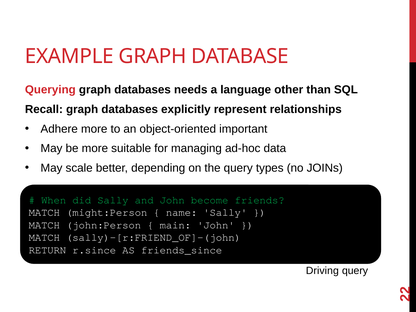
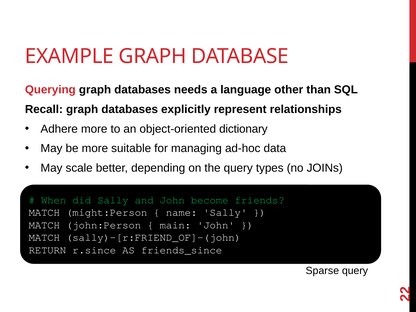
important: important -> dictionary
Driving: Driving -> Sparse
